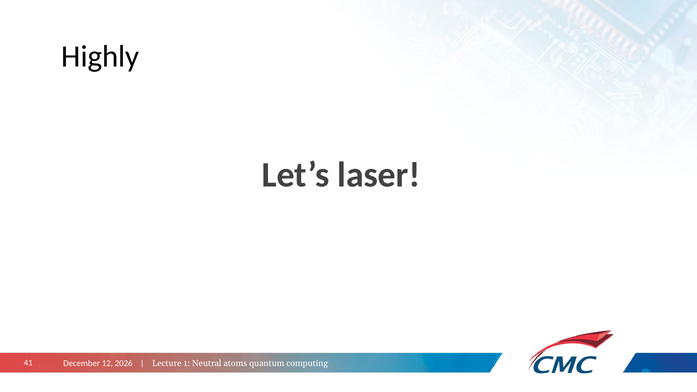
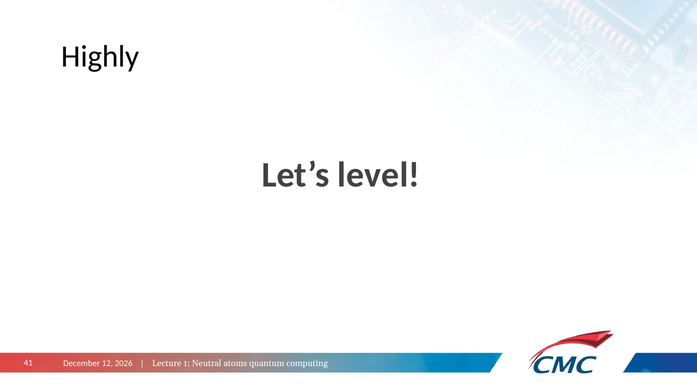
laser: laser -> level
